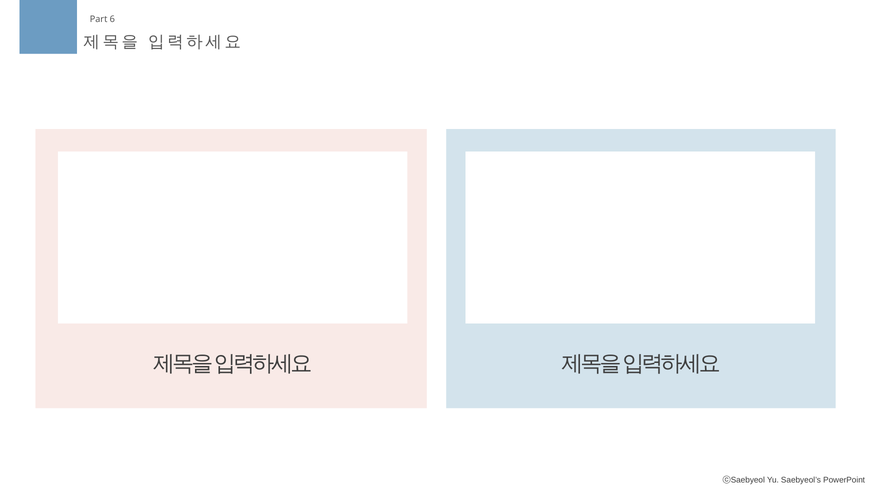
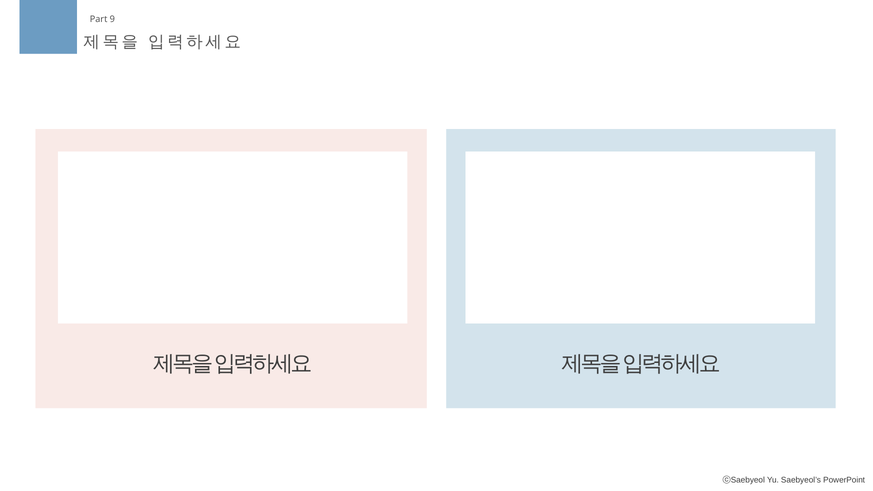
6: 6 -> 9
